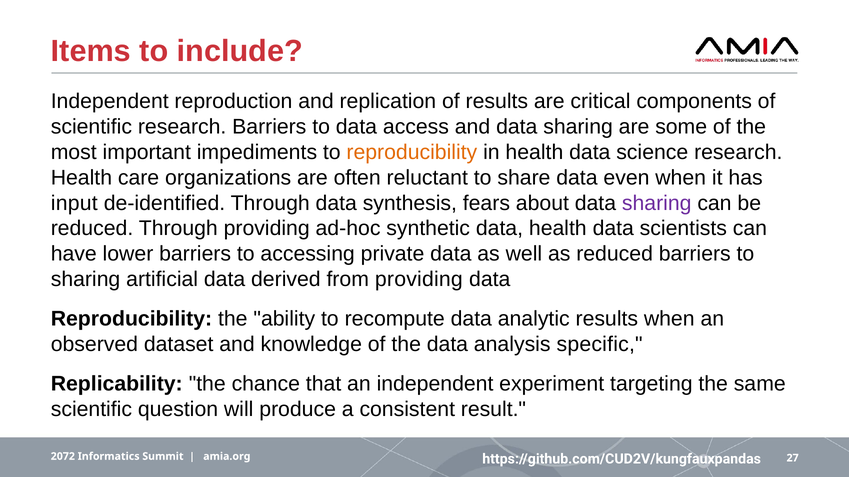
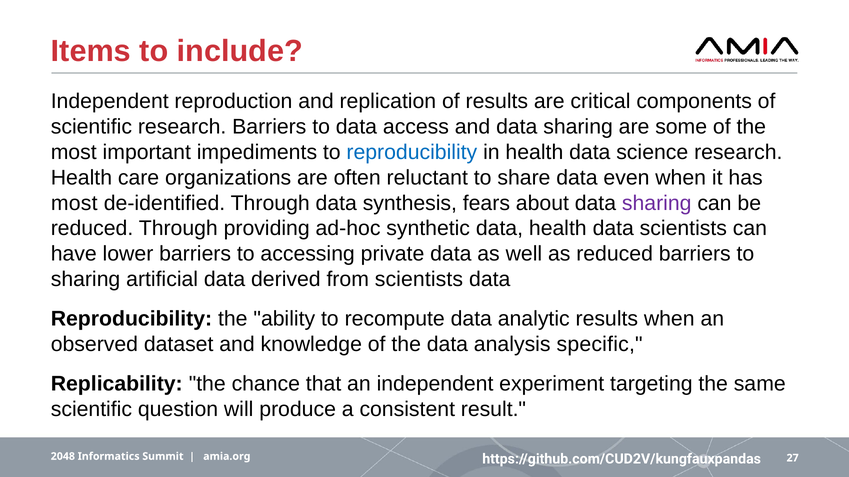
reproducibility at (412, 152) colour: orange -> blue
input at (74, 203): input -> most
from providing: providing -> scientists
2072: 2072 -> 2048
